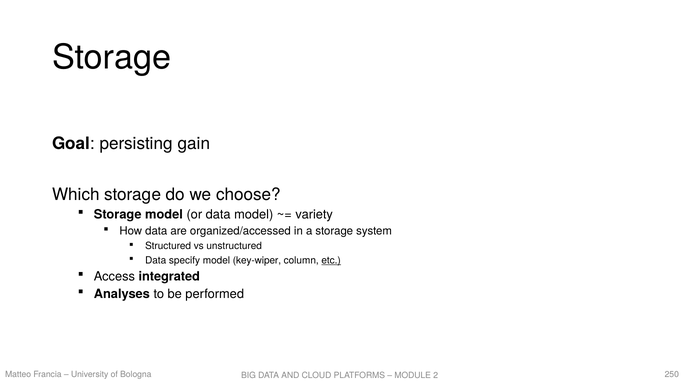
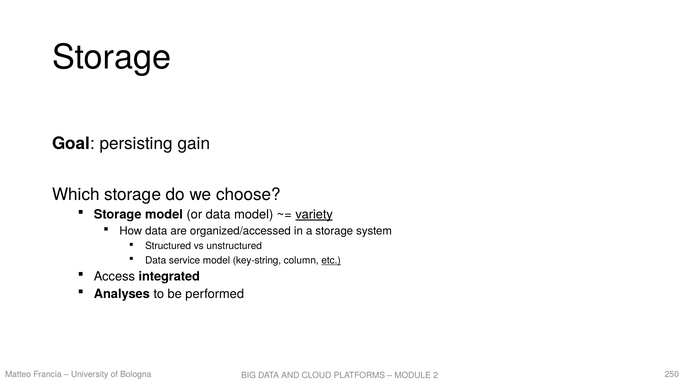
variety underline: none -> present
specify: specify -> service
key-wiper: key-wiper -> key-string
